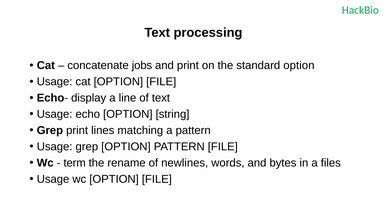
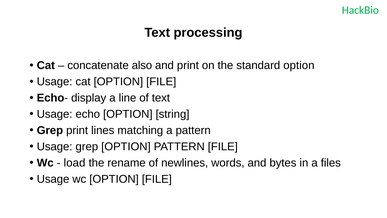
jobs: jobs -> also
term: term -> load
